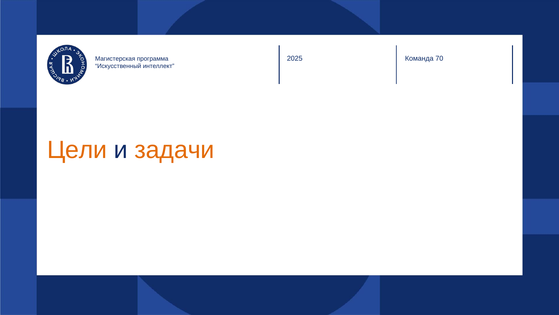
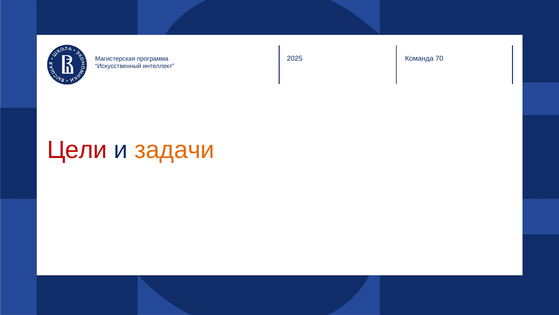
Цели colour: orange -> red
